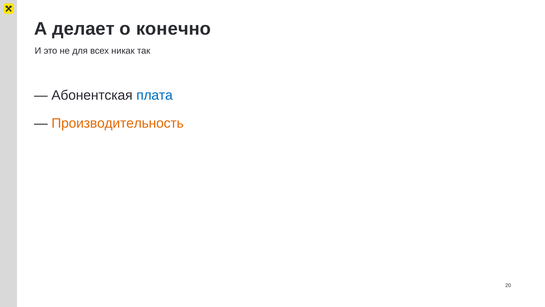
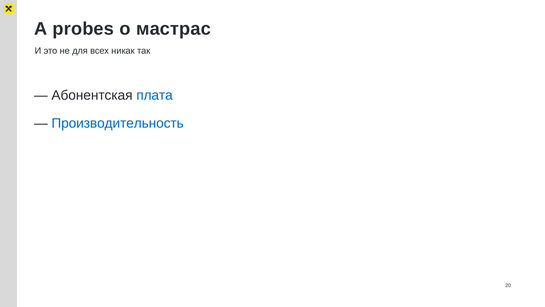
делает: делает -> probes
конечно: конечно -> мастрас
Производительность colour: orange -> blue
